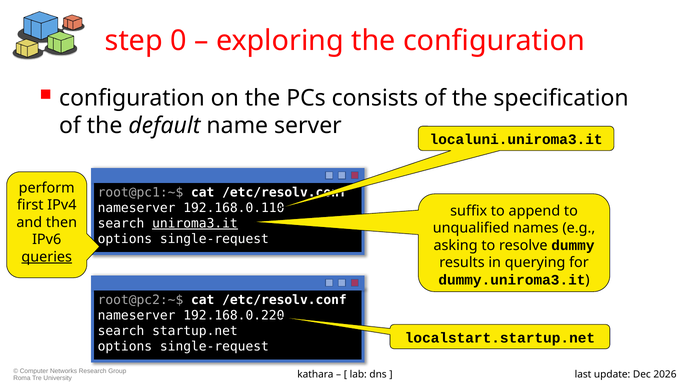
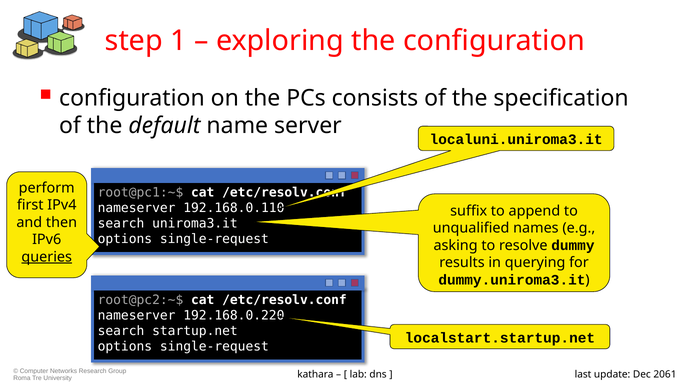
0: 0 -> 1
uniroma3.it underline: present -> none
2026: 2026 -> 2061
